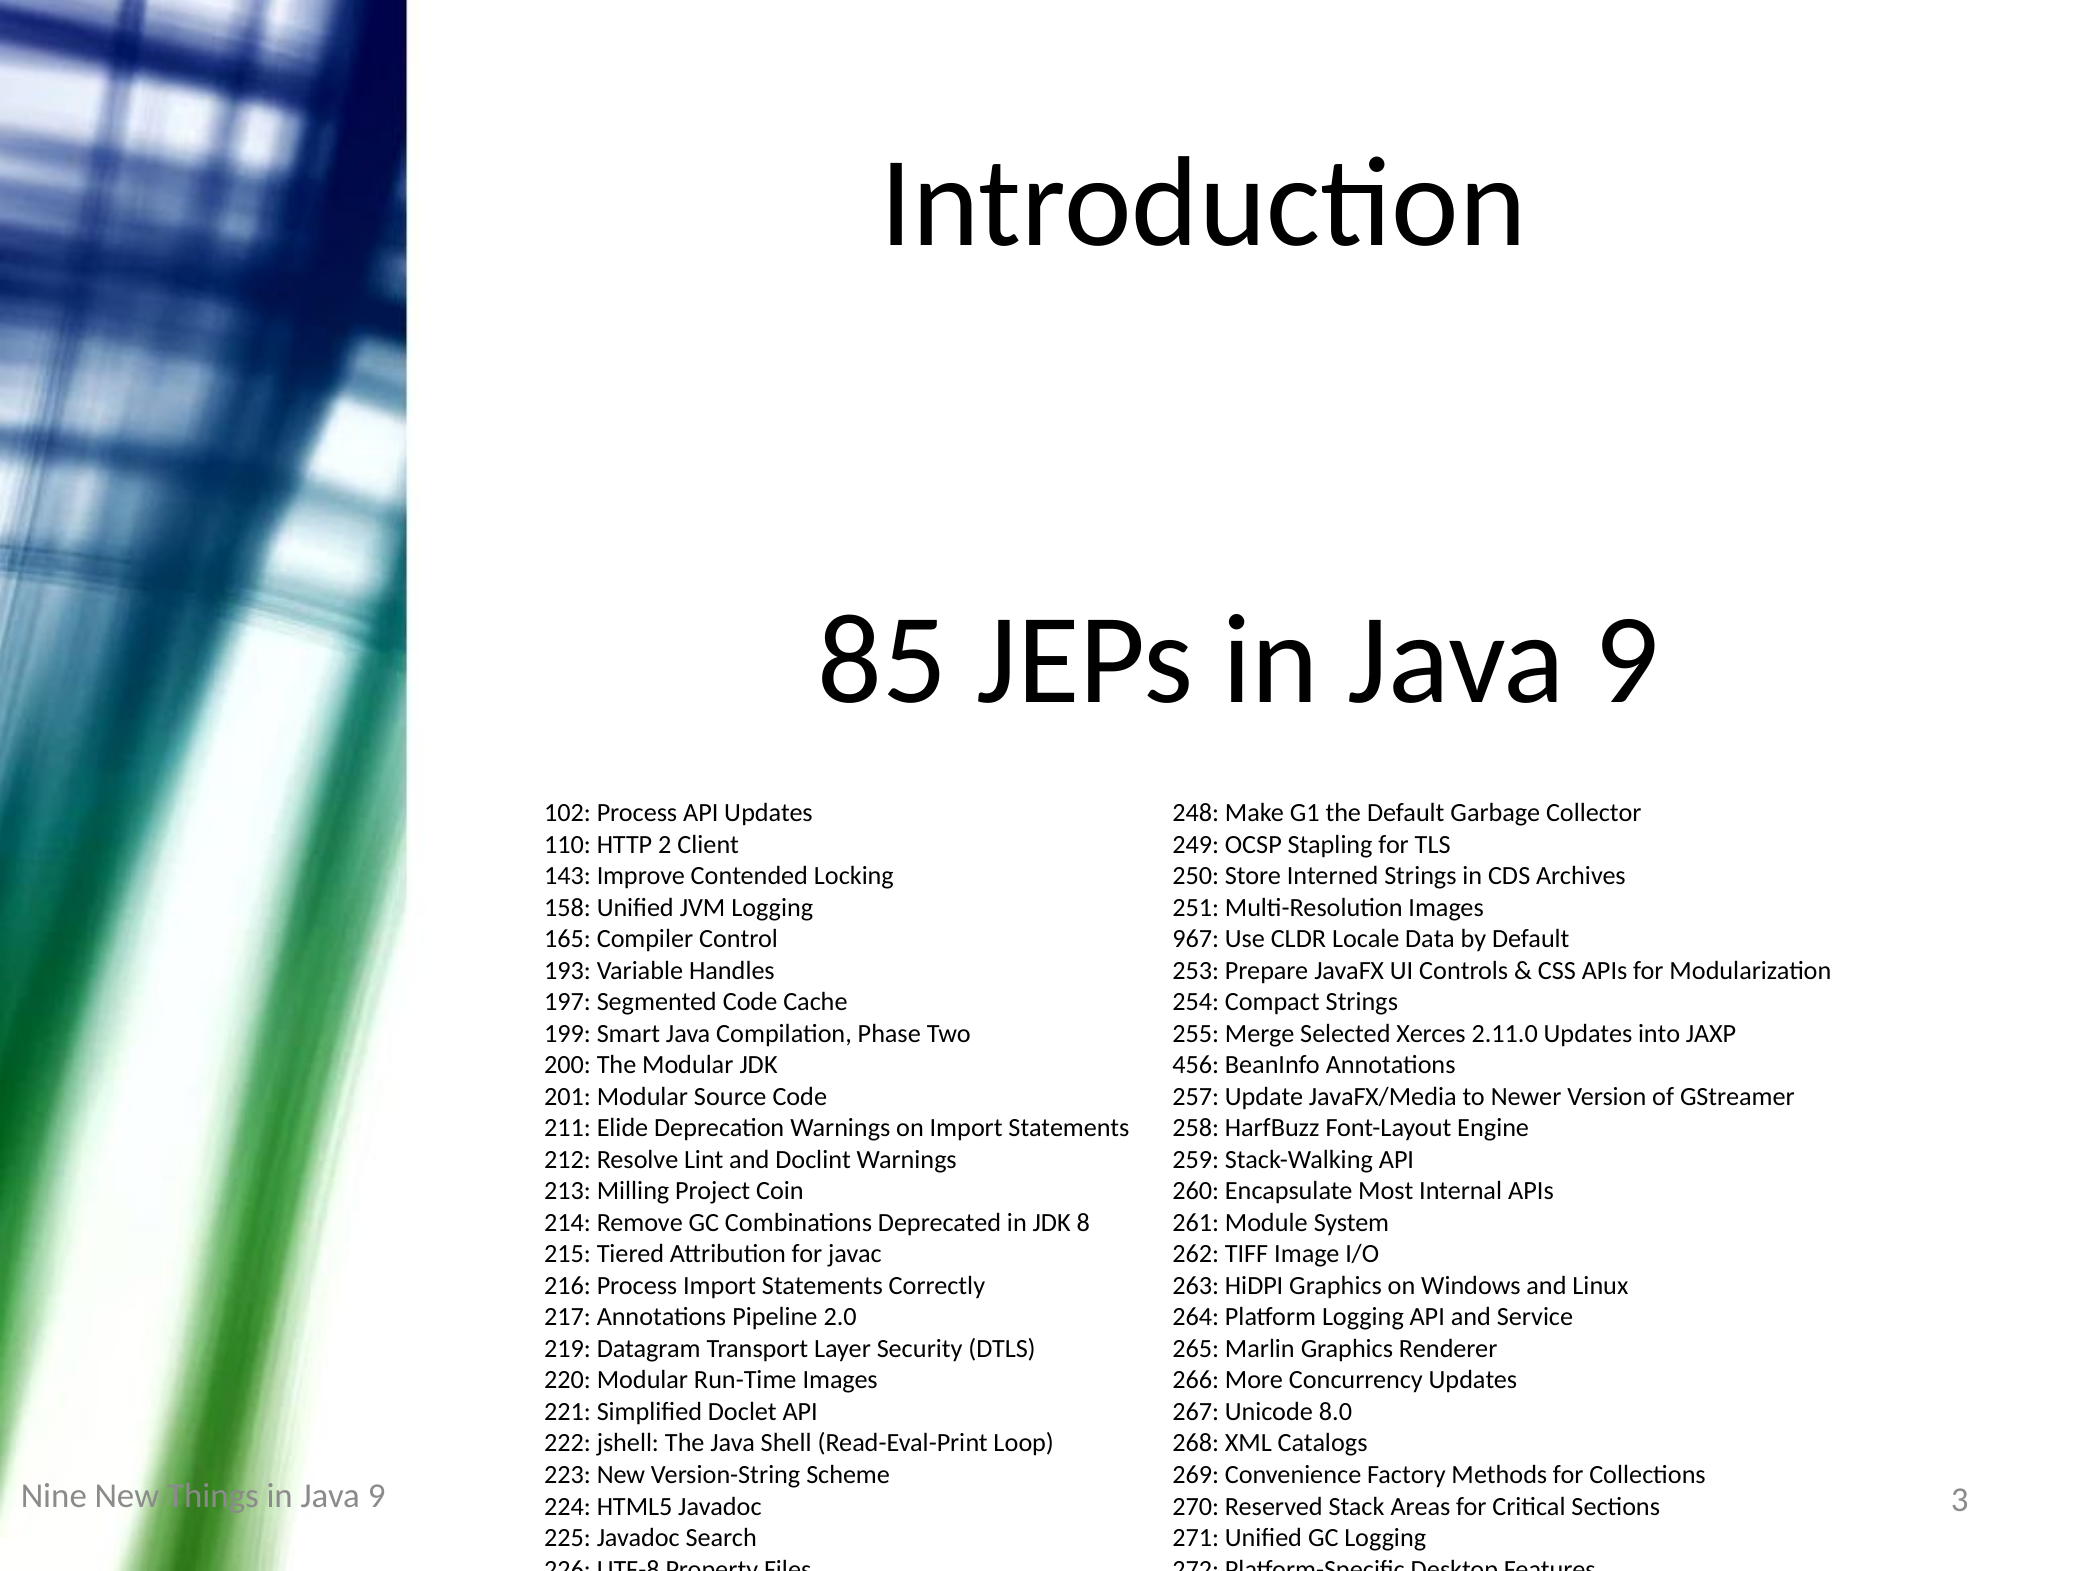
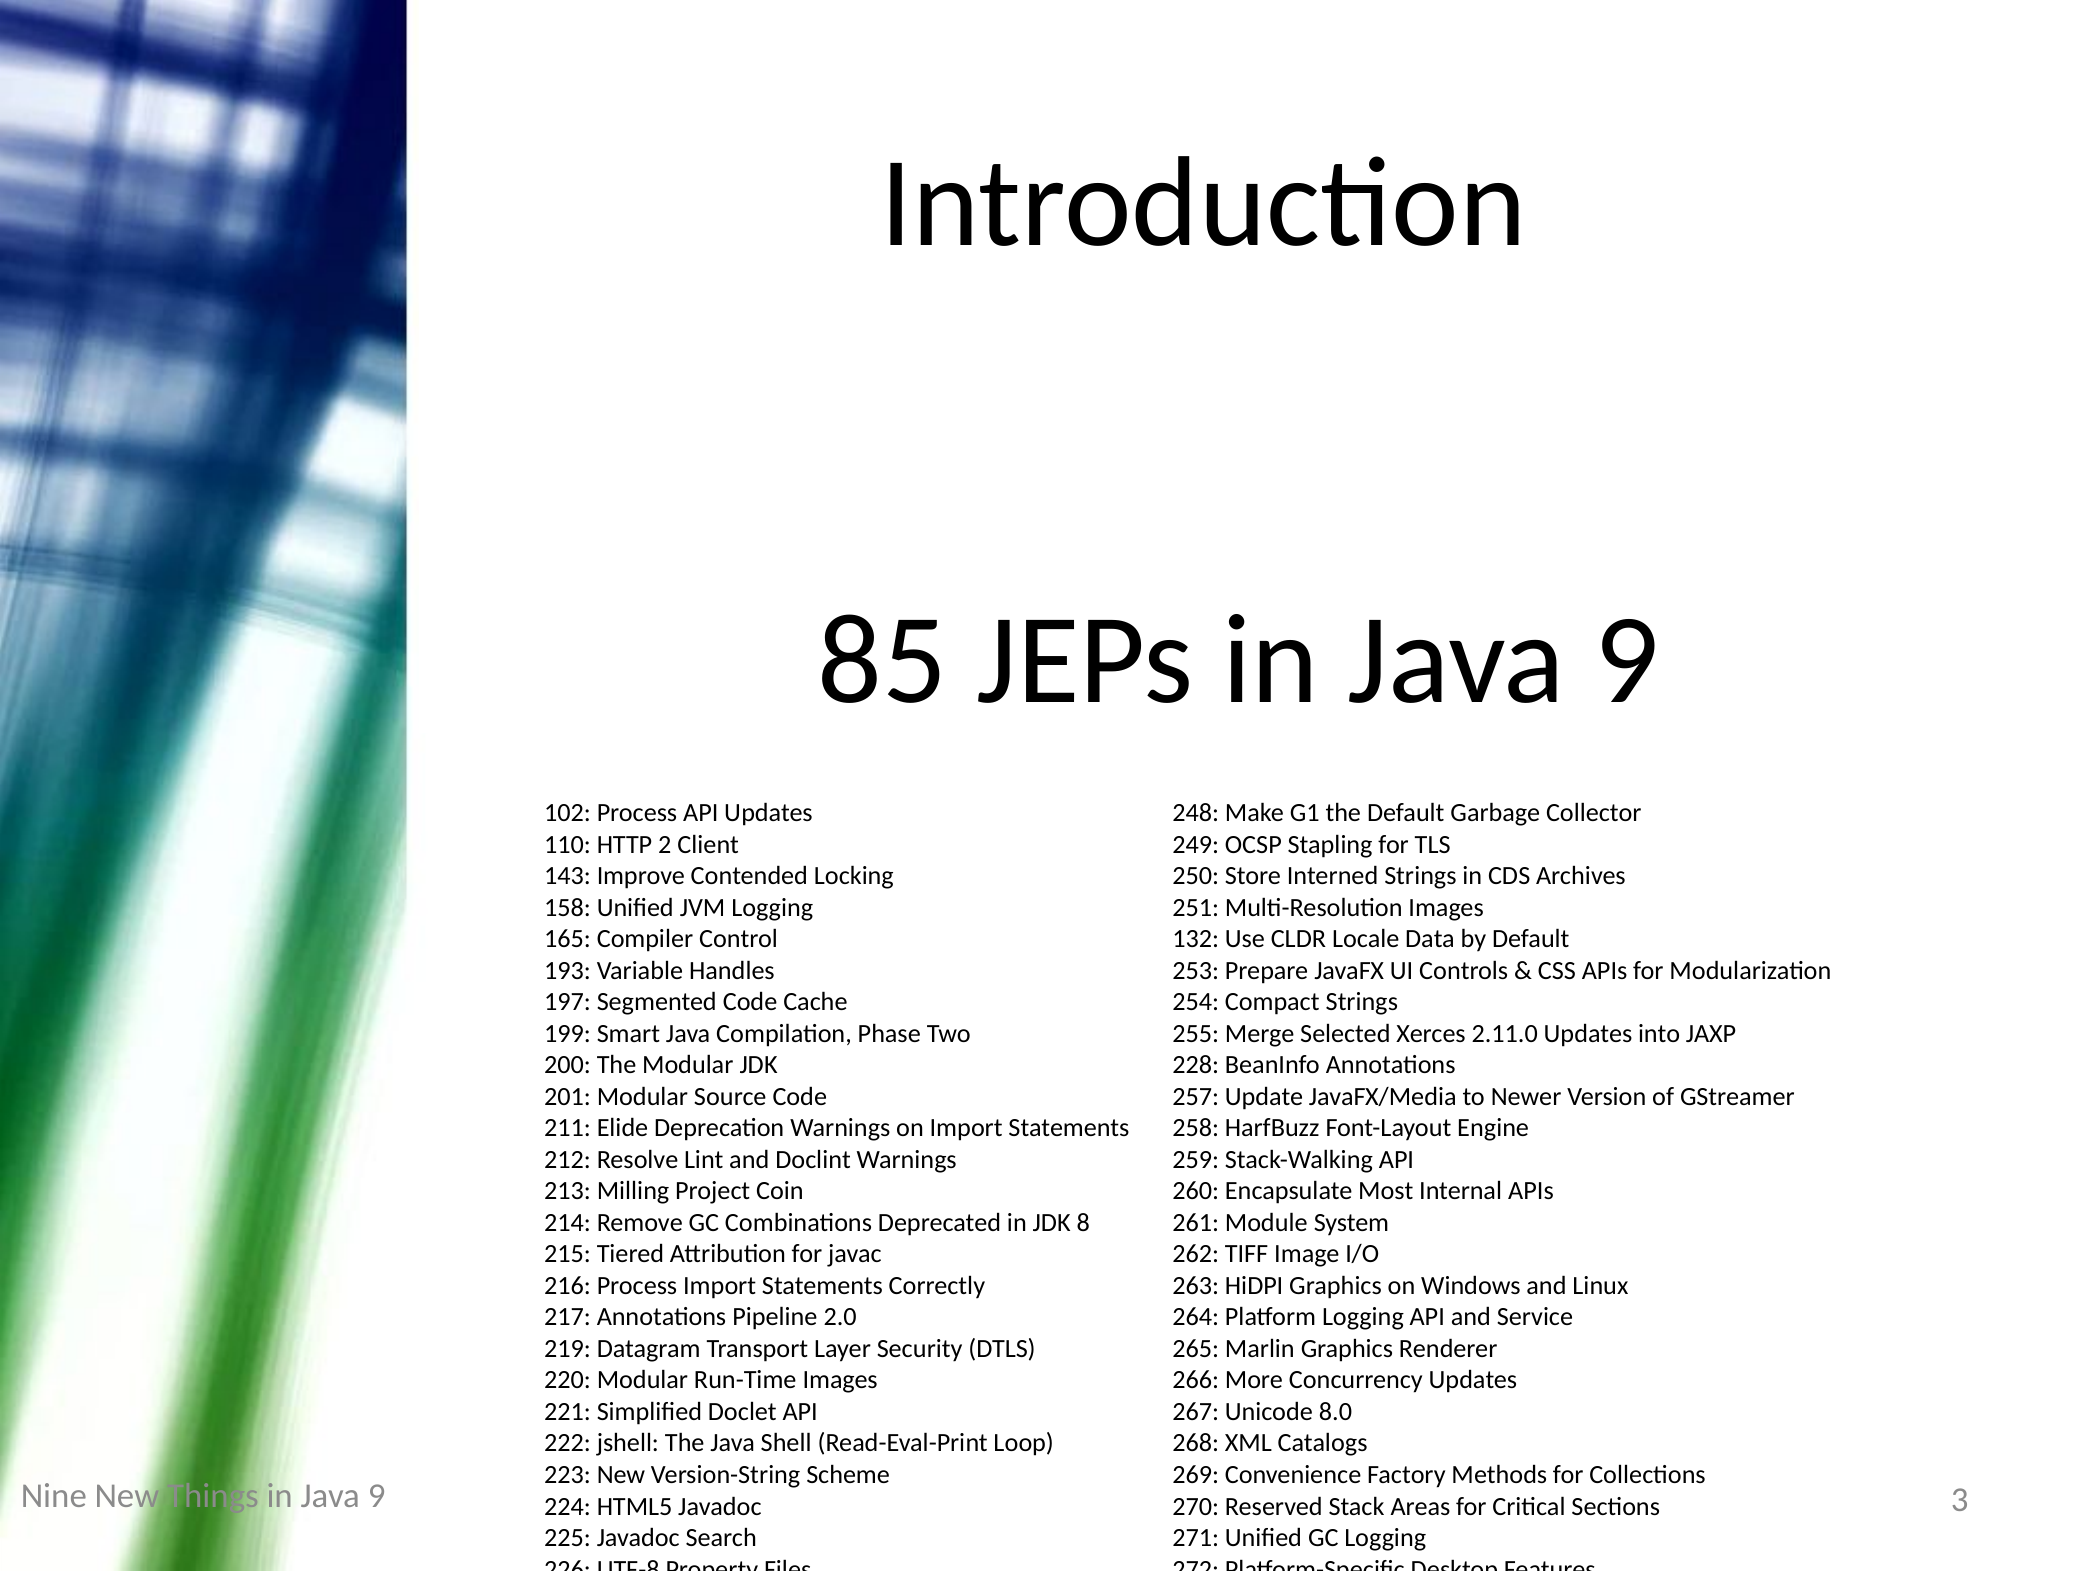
967: 967 -> 132
JDK 456: 456 -> 228
